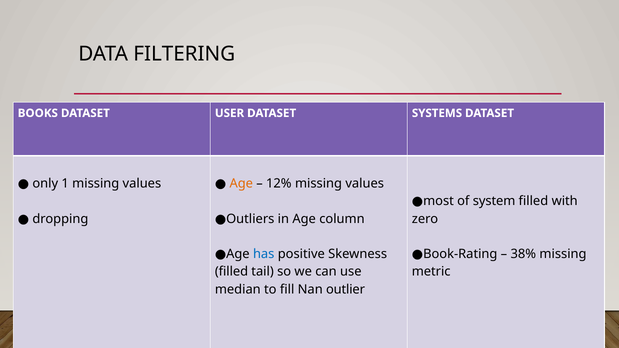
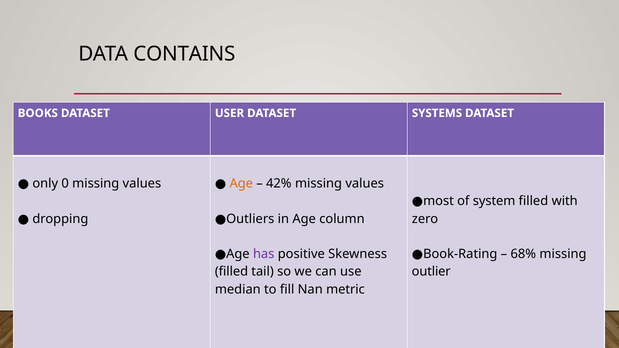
FILTERING: FILTERING -> CONTAINS
1: 1 -> 0
12%: 12% -> 42%
has colour: blue -> purple
38%: 38% -> 68%
metric: metric -> outlier
outlier: outlier -> metric
